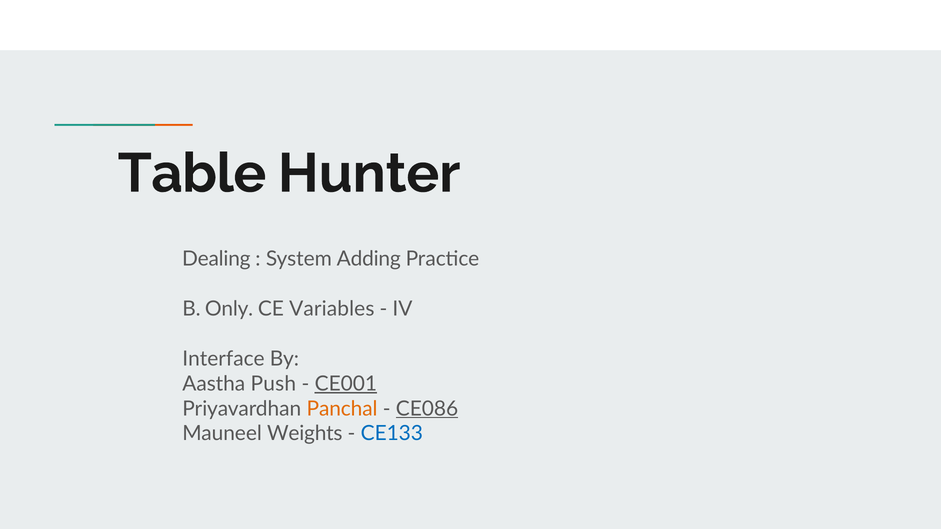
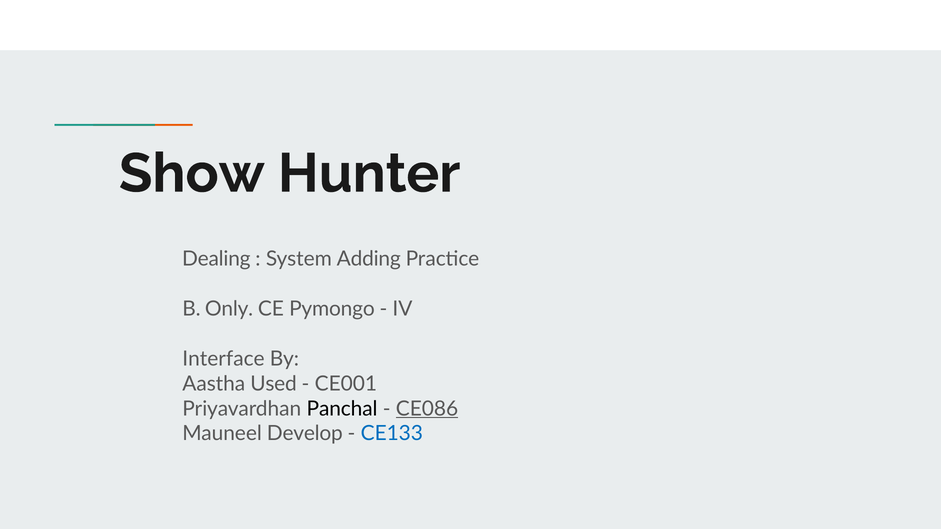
Table: Table -> Show
Variables: Variables -> Pymongo
Push: Push -> Used
CE001 underline: present -> none
Panchal colour: orange -> black
Weights: Weights -> Develop
